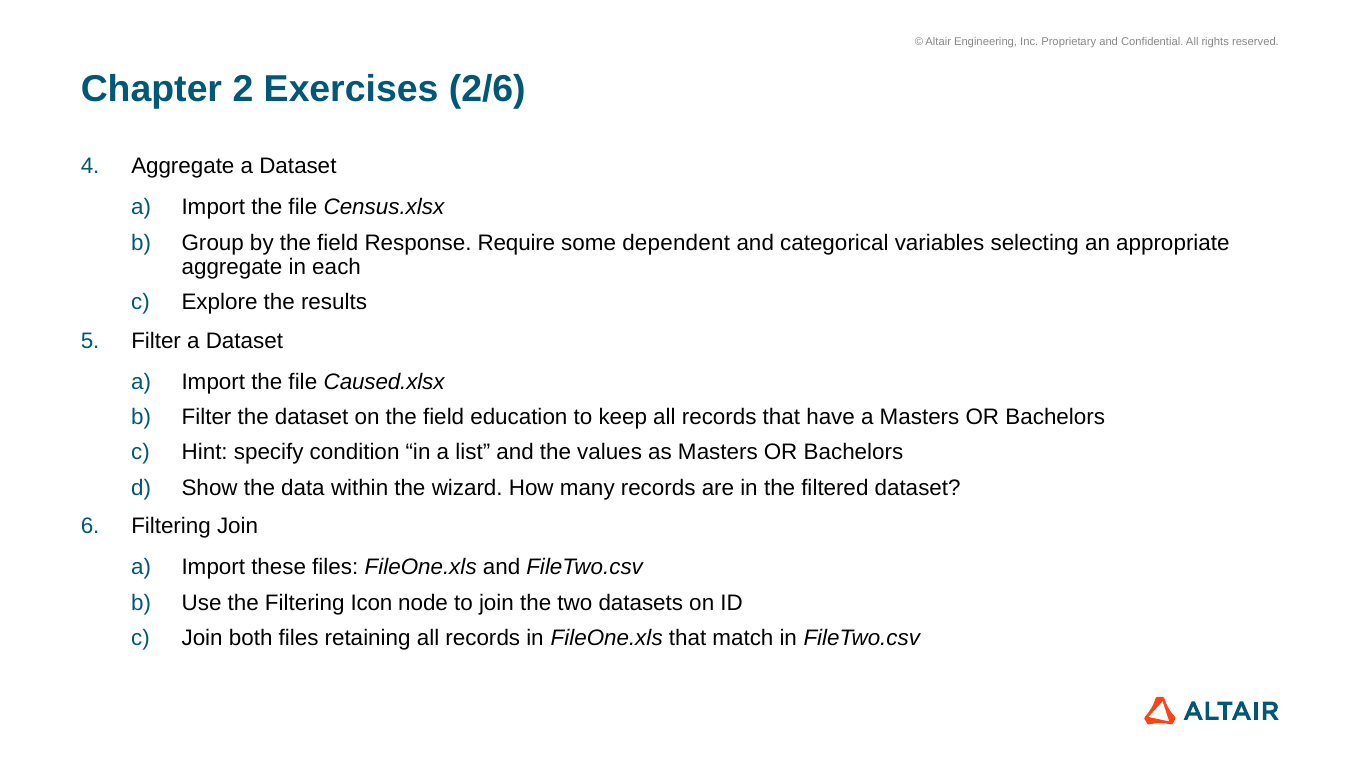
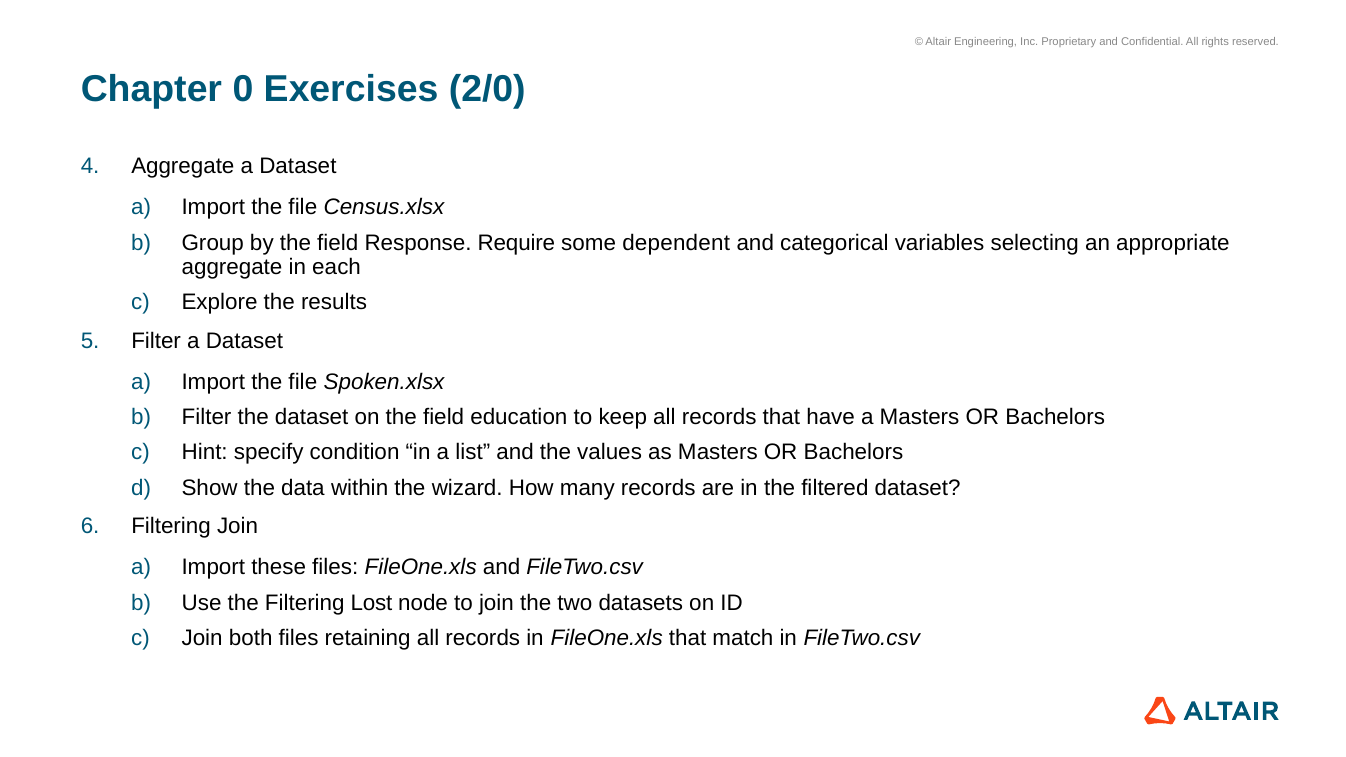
2: 2 -> 0
2/6: 2/6 -> 2/0
Caused.xlsx: Caused.xlsx -> Spoken.xlsx
Icon: Icon -> Lost
